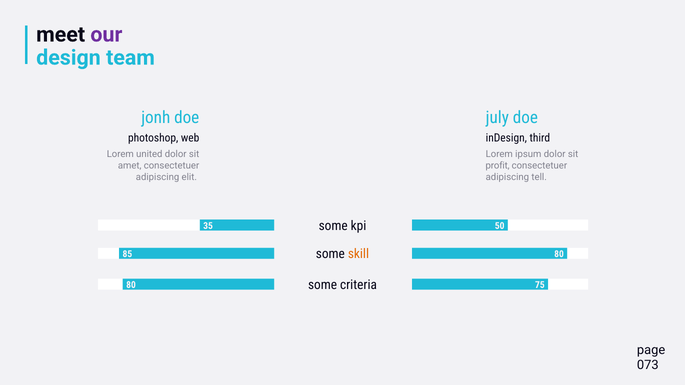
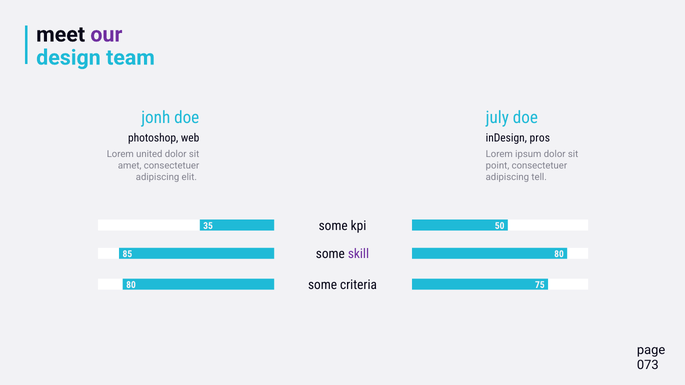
third: third -> pros
profit: profit -> point
skill colour: orange -> purple
